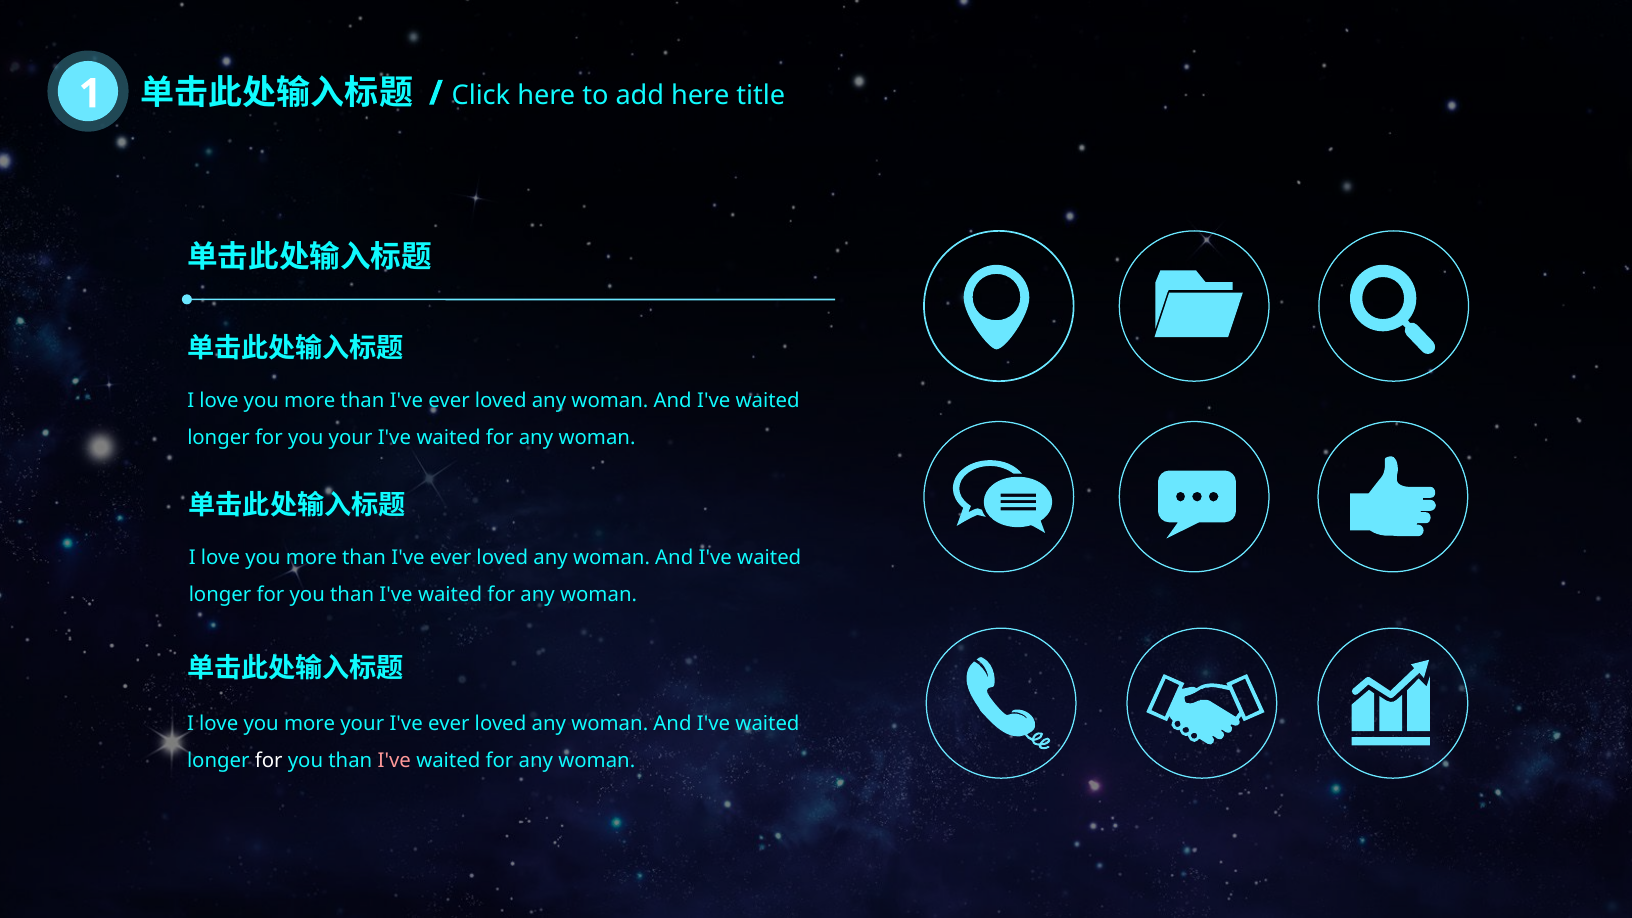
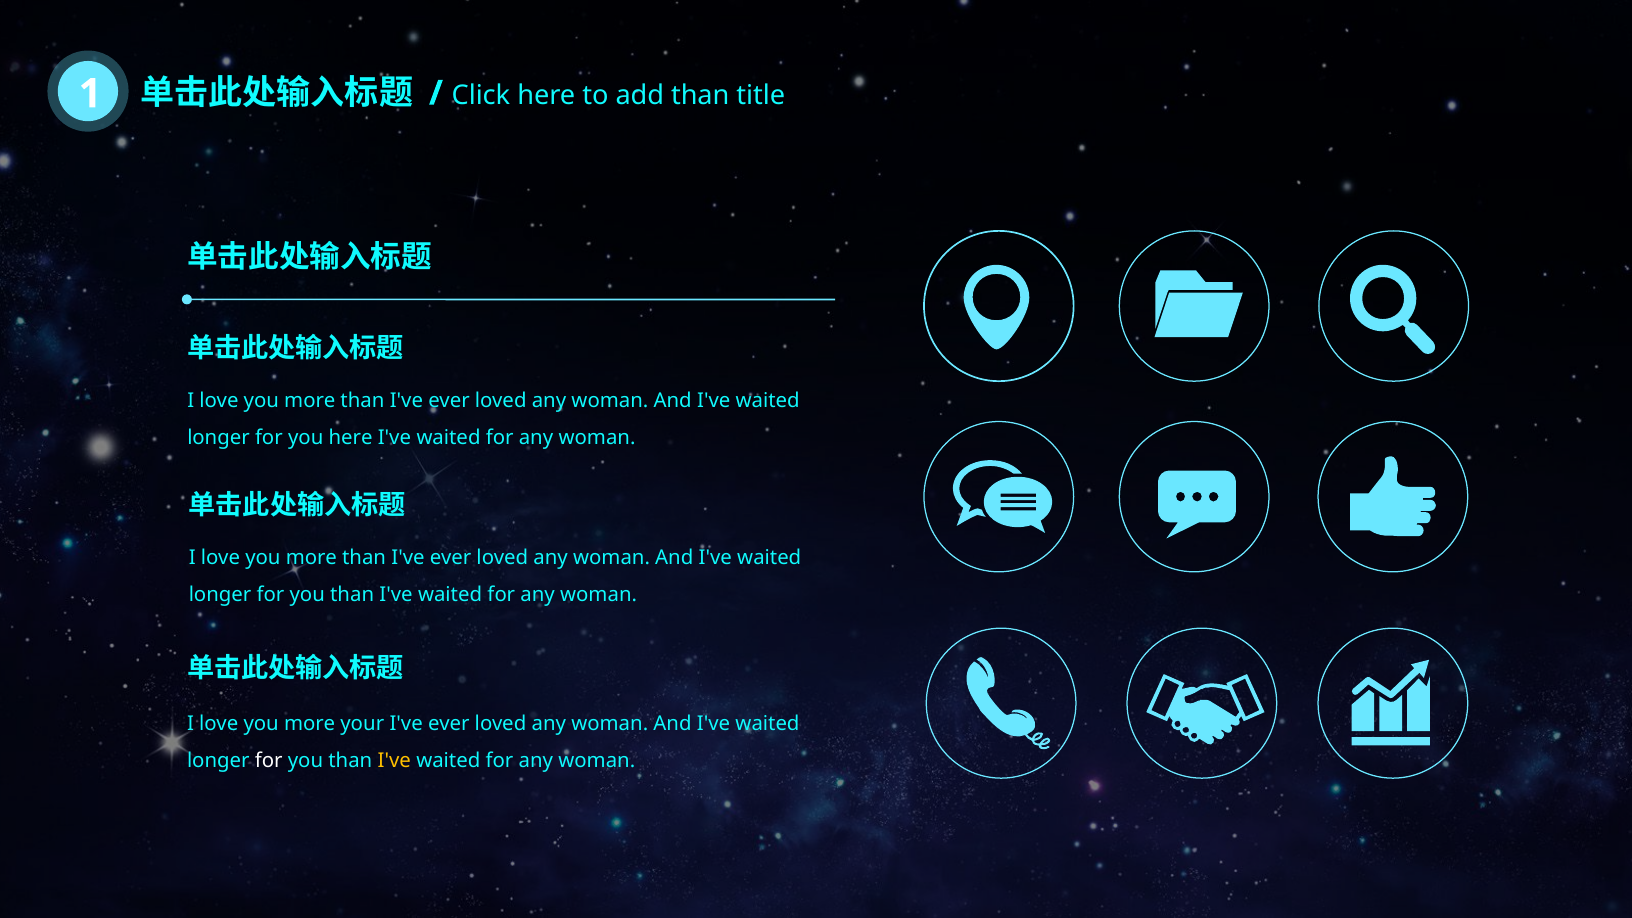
add here: here -> than
you your: your -> here
I've at (394, 760) colour: pink -> yellow
